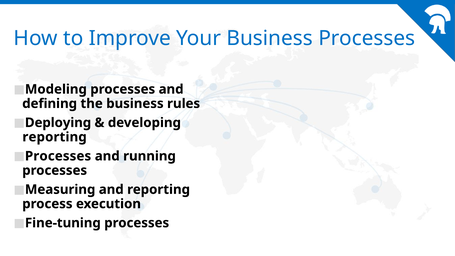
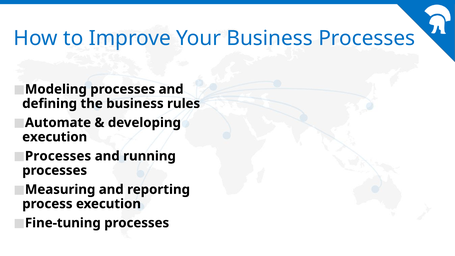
Deploying: Deploying -> Automate
reporting at (55, 137): reporting -> execution
